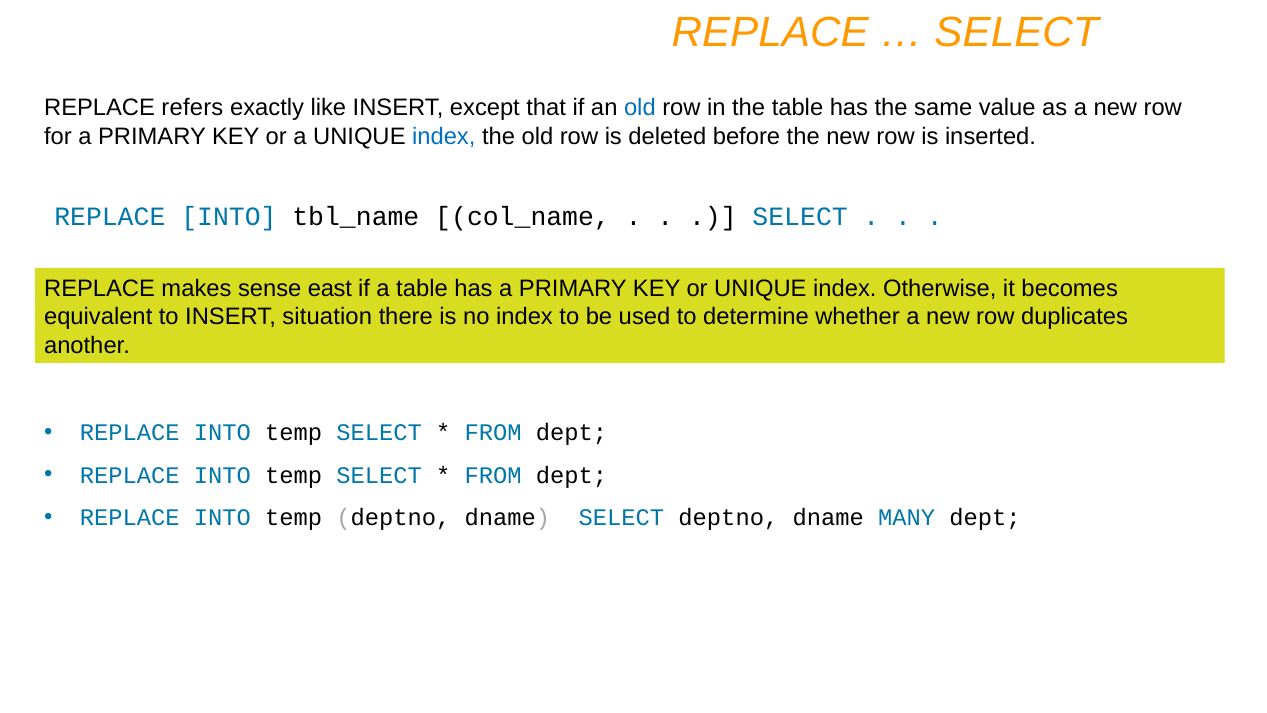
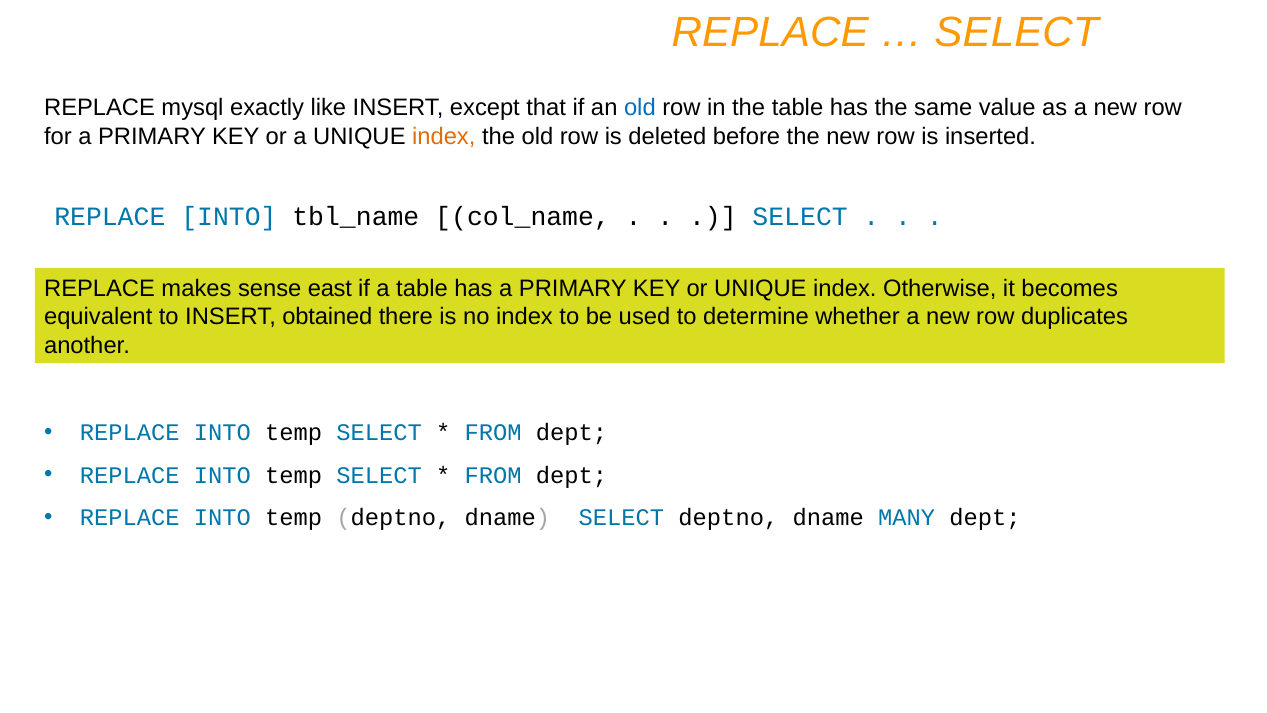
refers: refers -> mysql
index at (444, 136) colour: blue -> orange
situation: situation -> obtained
